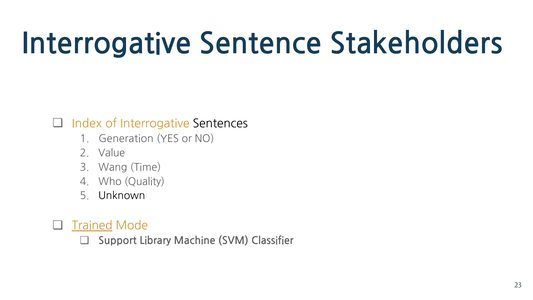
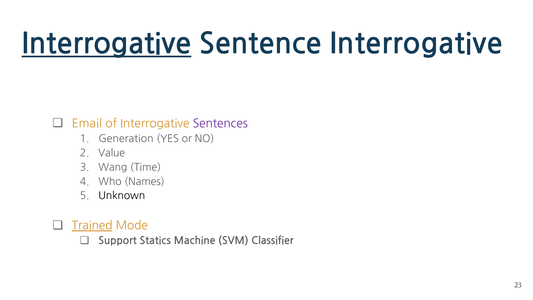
Interrogative at (107, 44) underline: none -> present
Sentence Stakeholders: Stakeholders -> Interrogative
Index: Index -> Email
Sentences colour: black -> purple
Quality: Quality -> Names
Library: Library -> Statics
